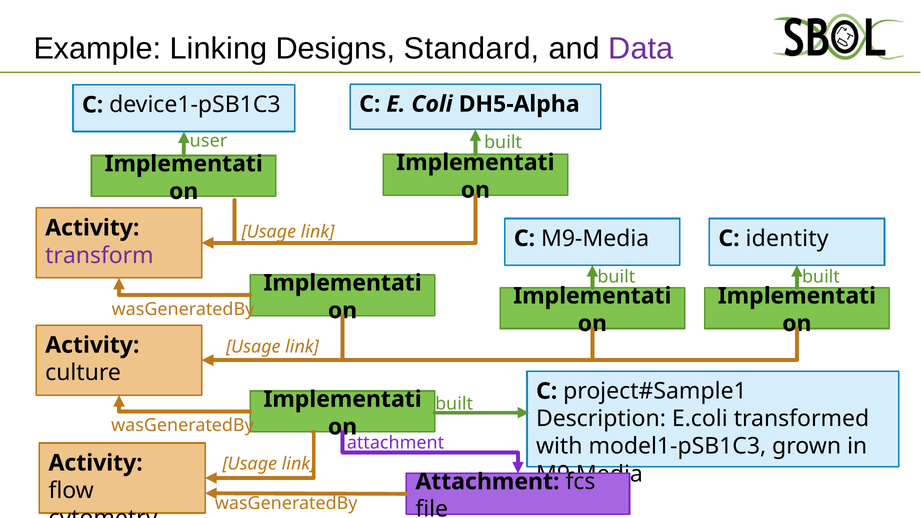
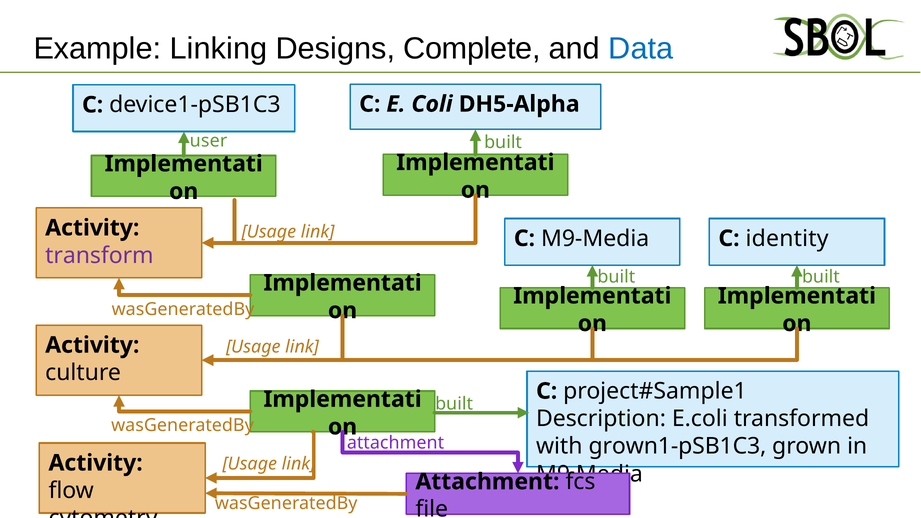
Standard: Standard -> Complete
Data colour: purple -> blue
model1-pSB1C3: model1-pSB1C3 -> grown1-pSB1C3
